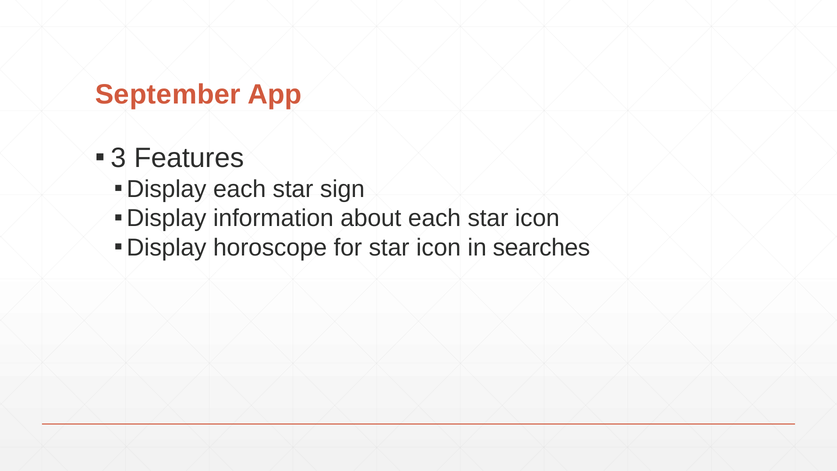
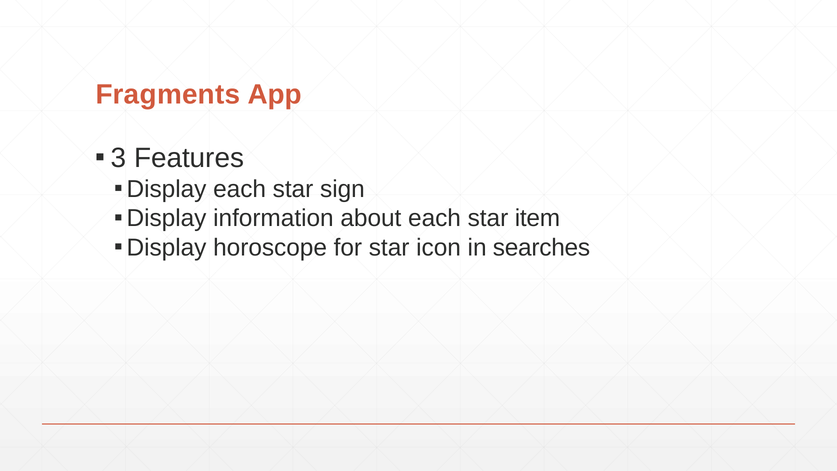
September: September -> Fragments
each star icon: icon -> item
